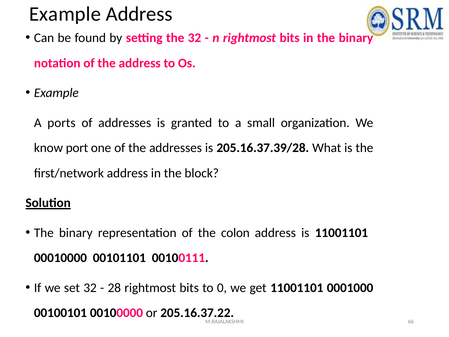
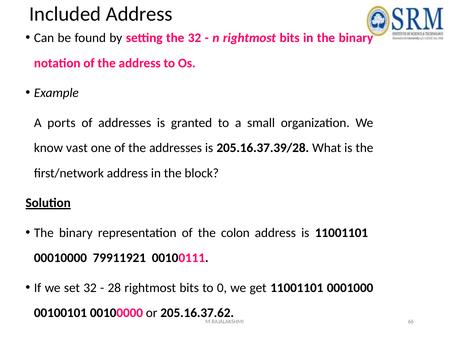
Example at (65, 14): Example -> Included
port: port -> vast
00101101: 00101101 -> 79911921
205.16.37.22: 205.16.37.22 -> 205.16.37.62
